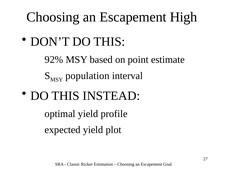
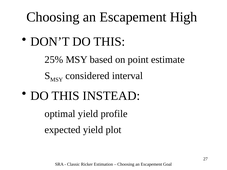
92%: 92% -> 25%
population: population -> considered
